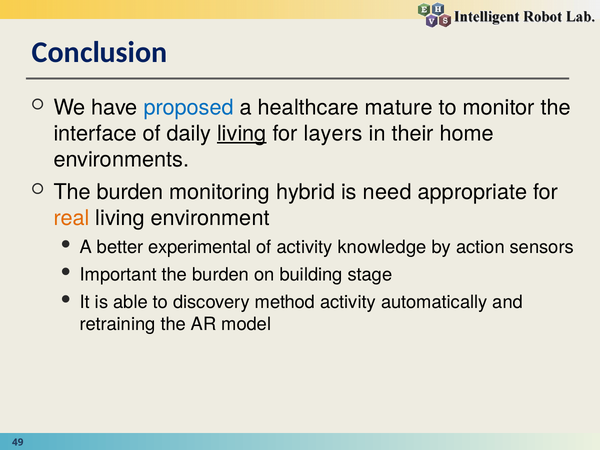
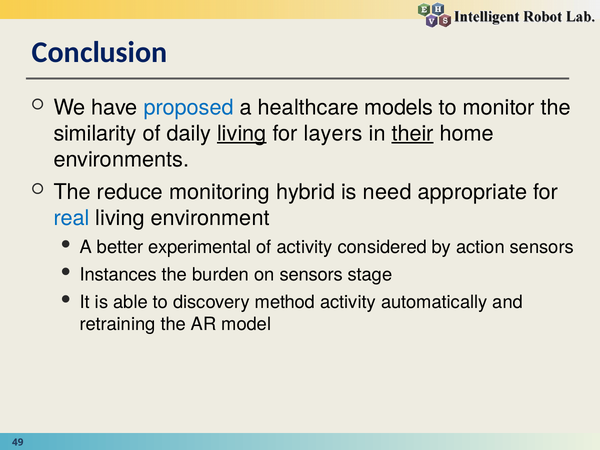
mature: mature -> models
interface: interface -> similarity
their underline: none -> present
burden at (130, 192): burden -> reduce
real colour: orange -> blue
knowledge: knowledge -> considered
Important: Important -> Instances
on building: building -> sensors
